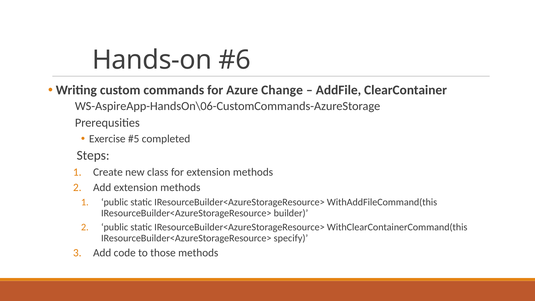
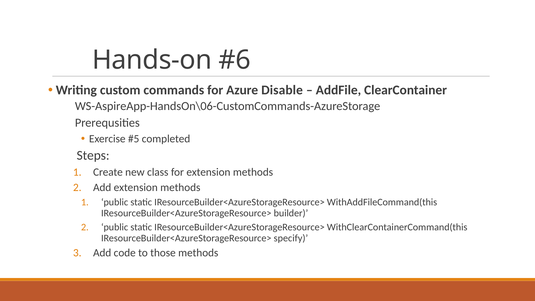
Change: Change -> Disable
